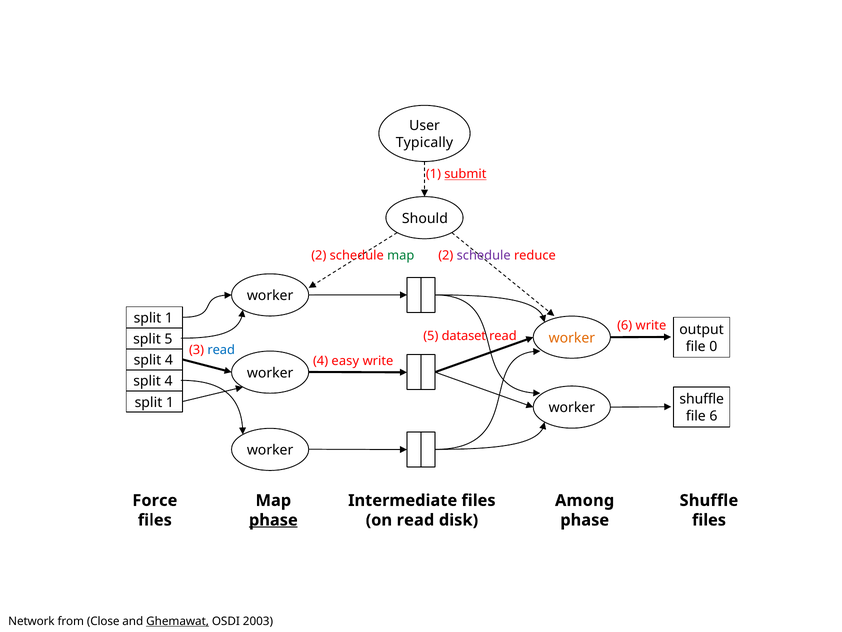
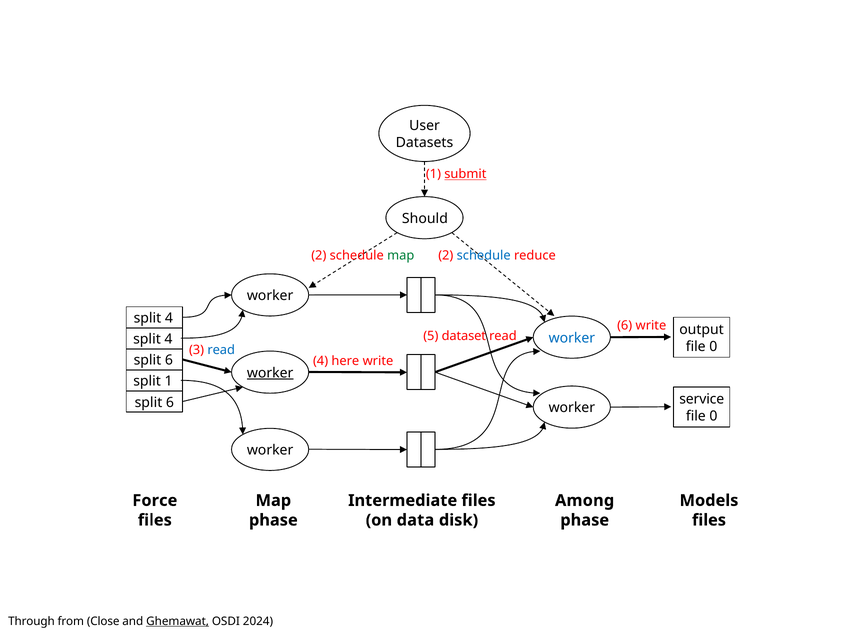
Typically: Typically -> Datasets
schedule at (484, 255) colour: purple -> blue
1 at (169, 318): 1 -> 4
worker at (572, 338) colour: orange -> blue
5 at (168, 339): 5 -> 4
4 at (169, 360): 4 -> 6
easy: easy -> here
worker at (270, 373) underline: none -> present
4 at (169, 381): 4 -> 1
shuffle at (702, 399): shuffle -> service
1 at (170, 402): 1 -> 6
6 at (713, 416): 6 -> 0
Shuffle at (709, 500): Shuffle -> Models
phase at (273, 520) underline: present -> none
on read: read -> data
Network: Network -> Through
2003: 2003 -> 2024
